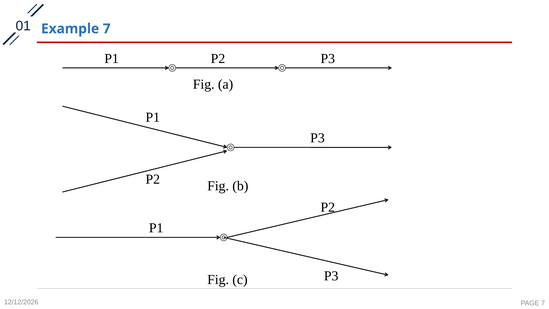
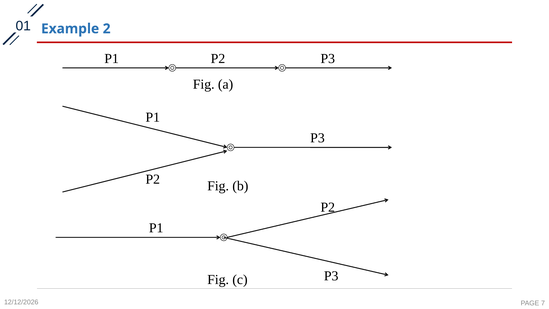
Example 7: 7 -> 2
